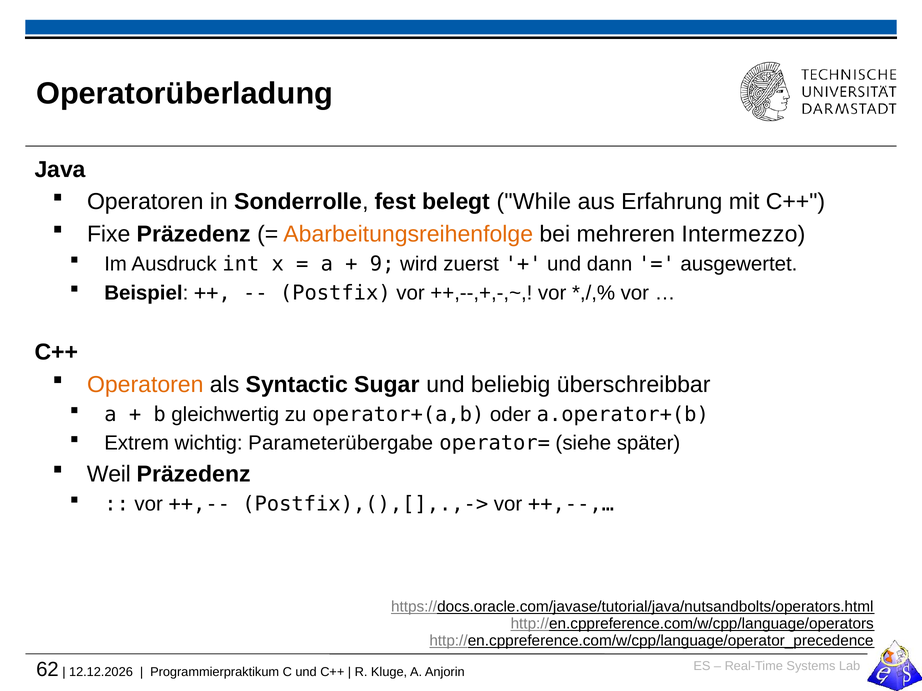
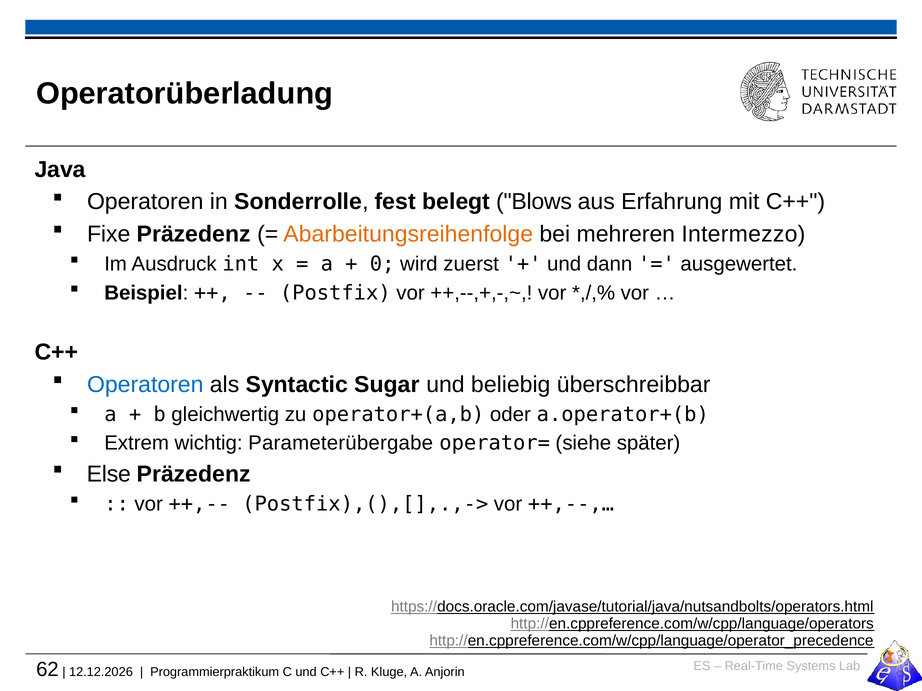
While: While -> Blows
9: 9 -> 0
Operatoren at (145, 385) colour: orange -> blue
Weil: Weil -> Else
